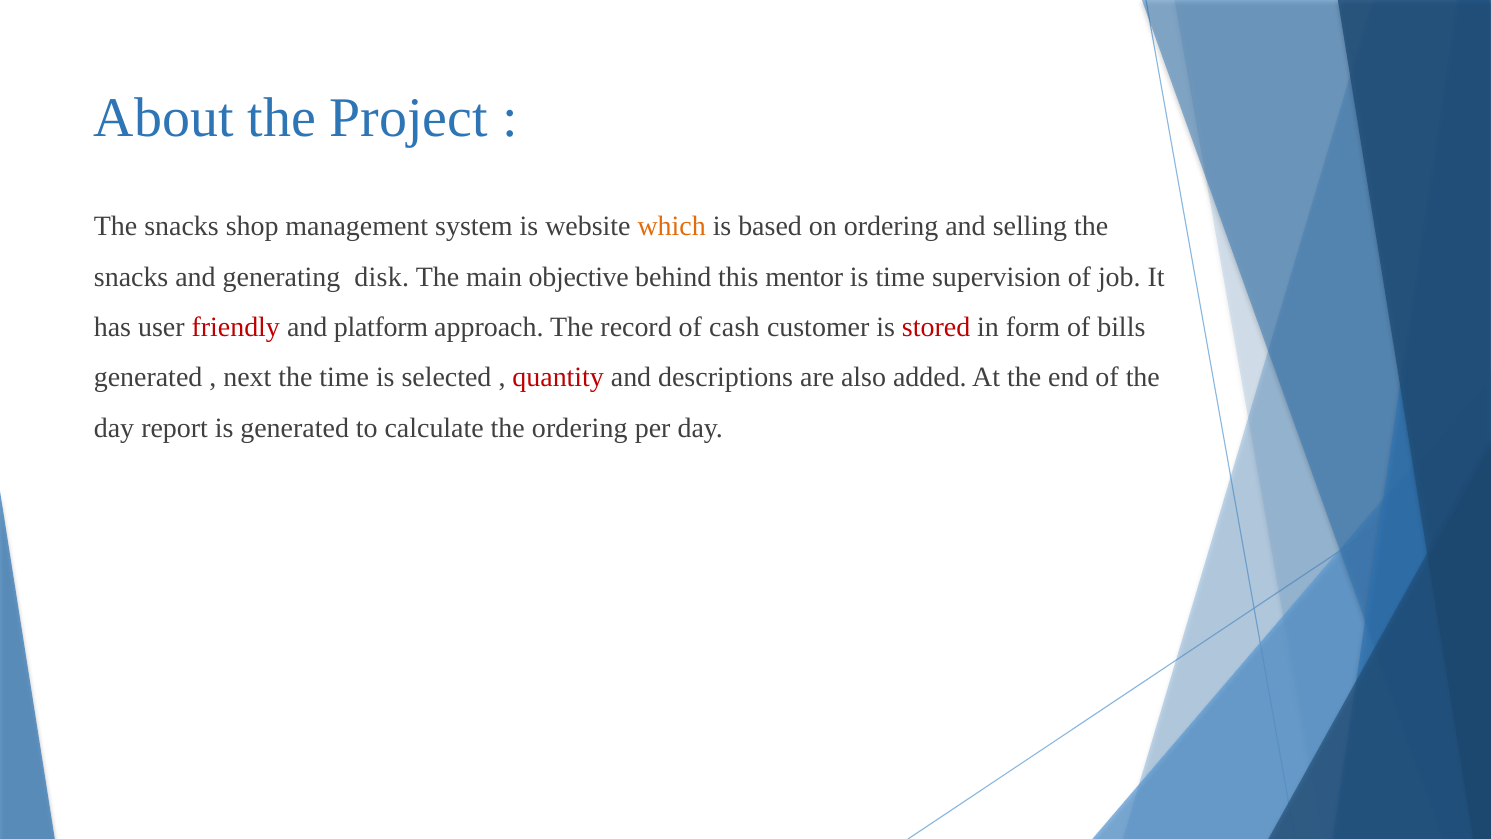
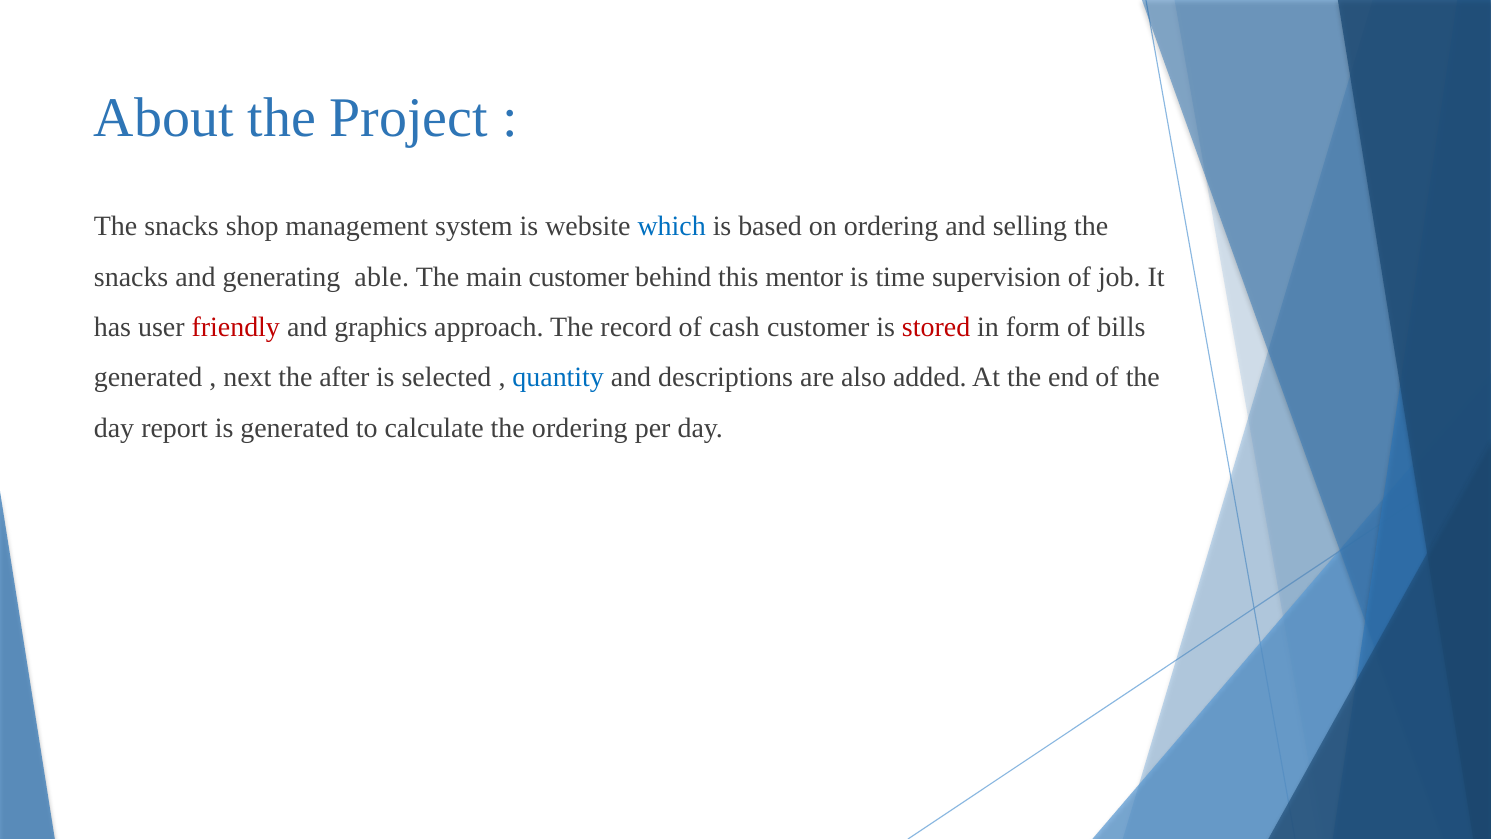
which colour: orange -> blue
disk: disk -> able
main objective: objective -> customer
platform: platform -> graphics
the time: time -> after
quantity colour: red -> blue
